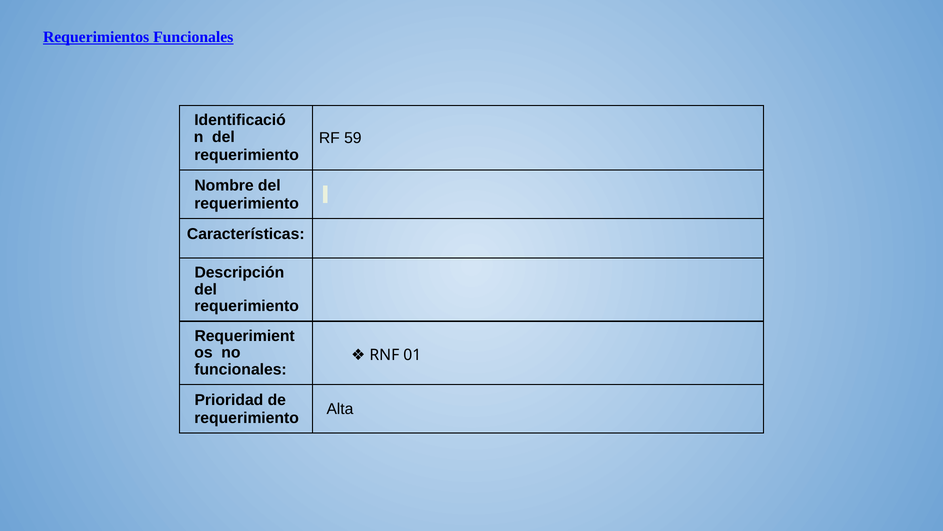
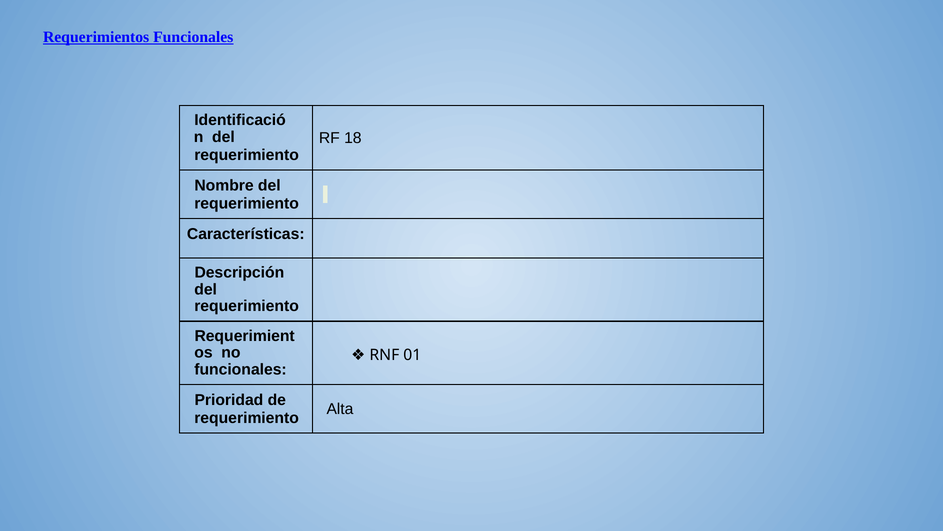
59: 59 -> 18
